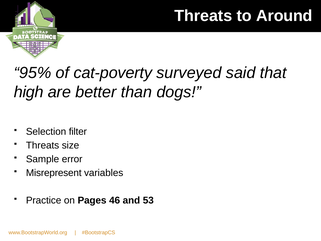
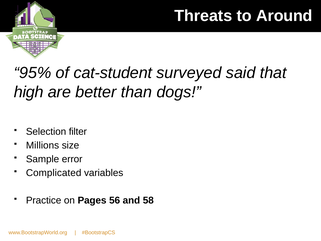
cat-poverty: cat-poverty -> cat-student
Threats at (43, 145): Threats -> Millions
Misrepresent: Misrepresent -> Complicated
46: 46 -> 56
53: 53 -> 58
